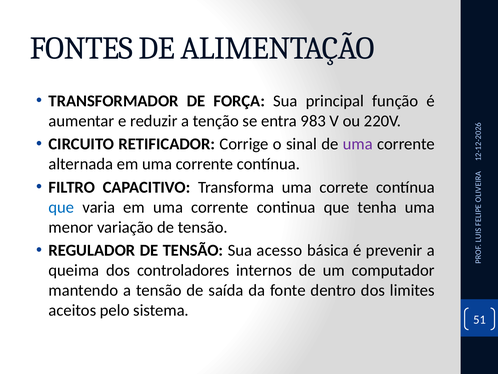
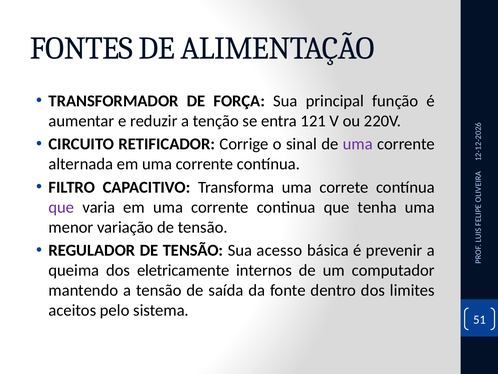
983: 983 -> 121
que at (61, 207) colour: blue -> purple
controladores: controladores -> eletricamente
